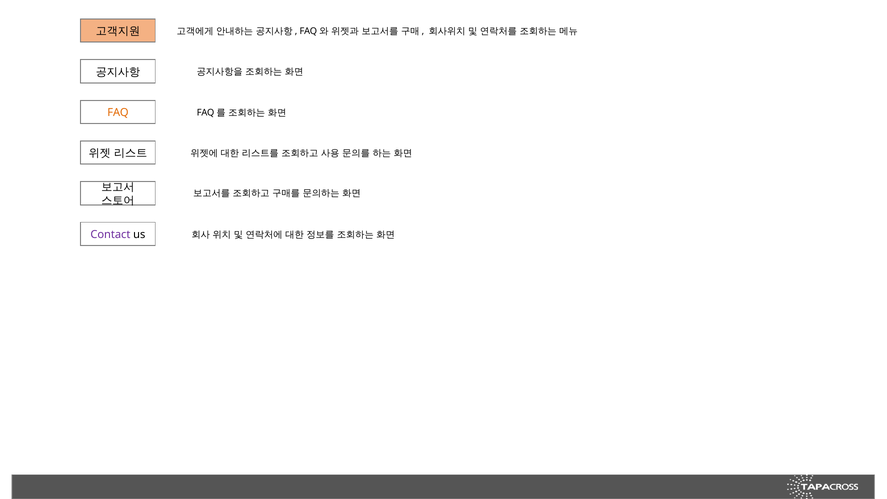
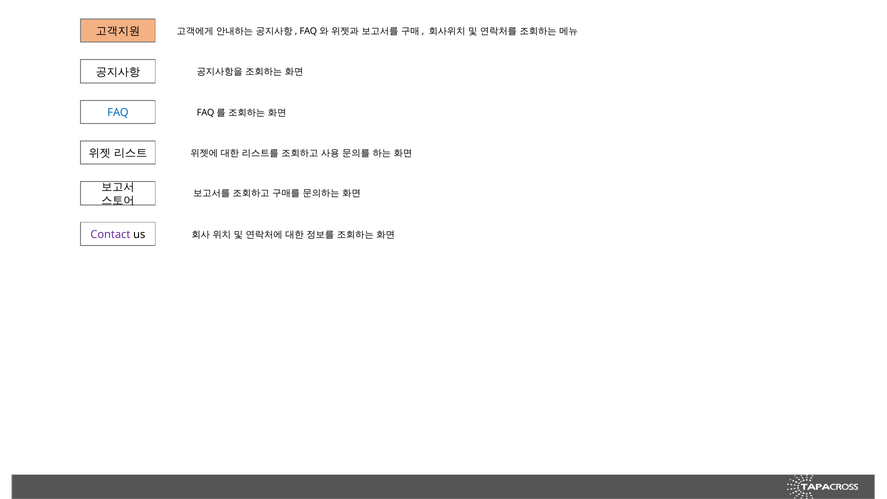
FAQ colour: orange -> blue
